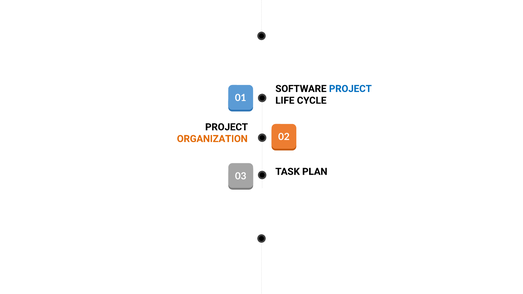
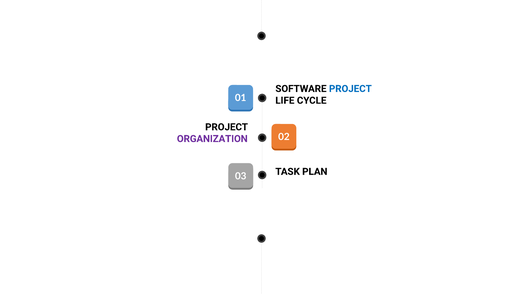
ORGANIZATION colour: orange -> purple
